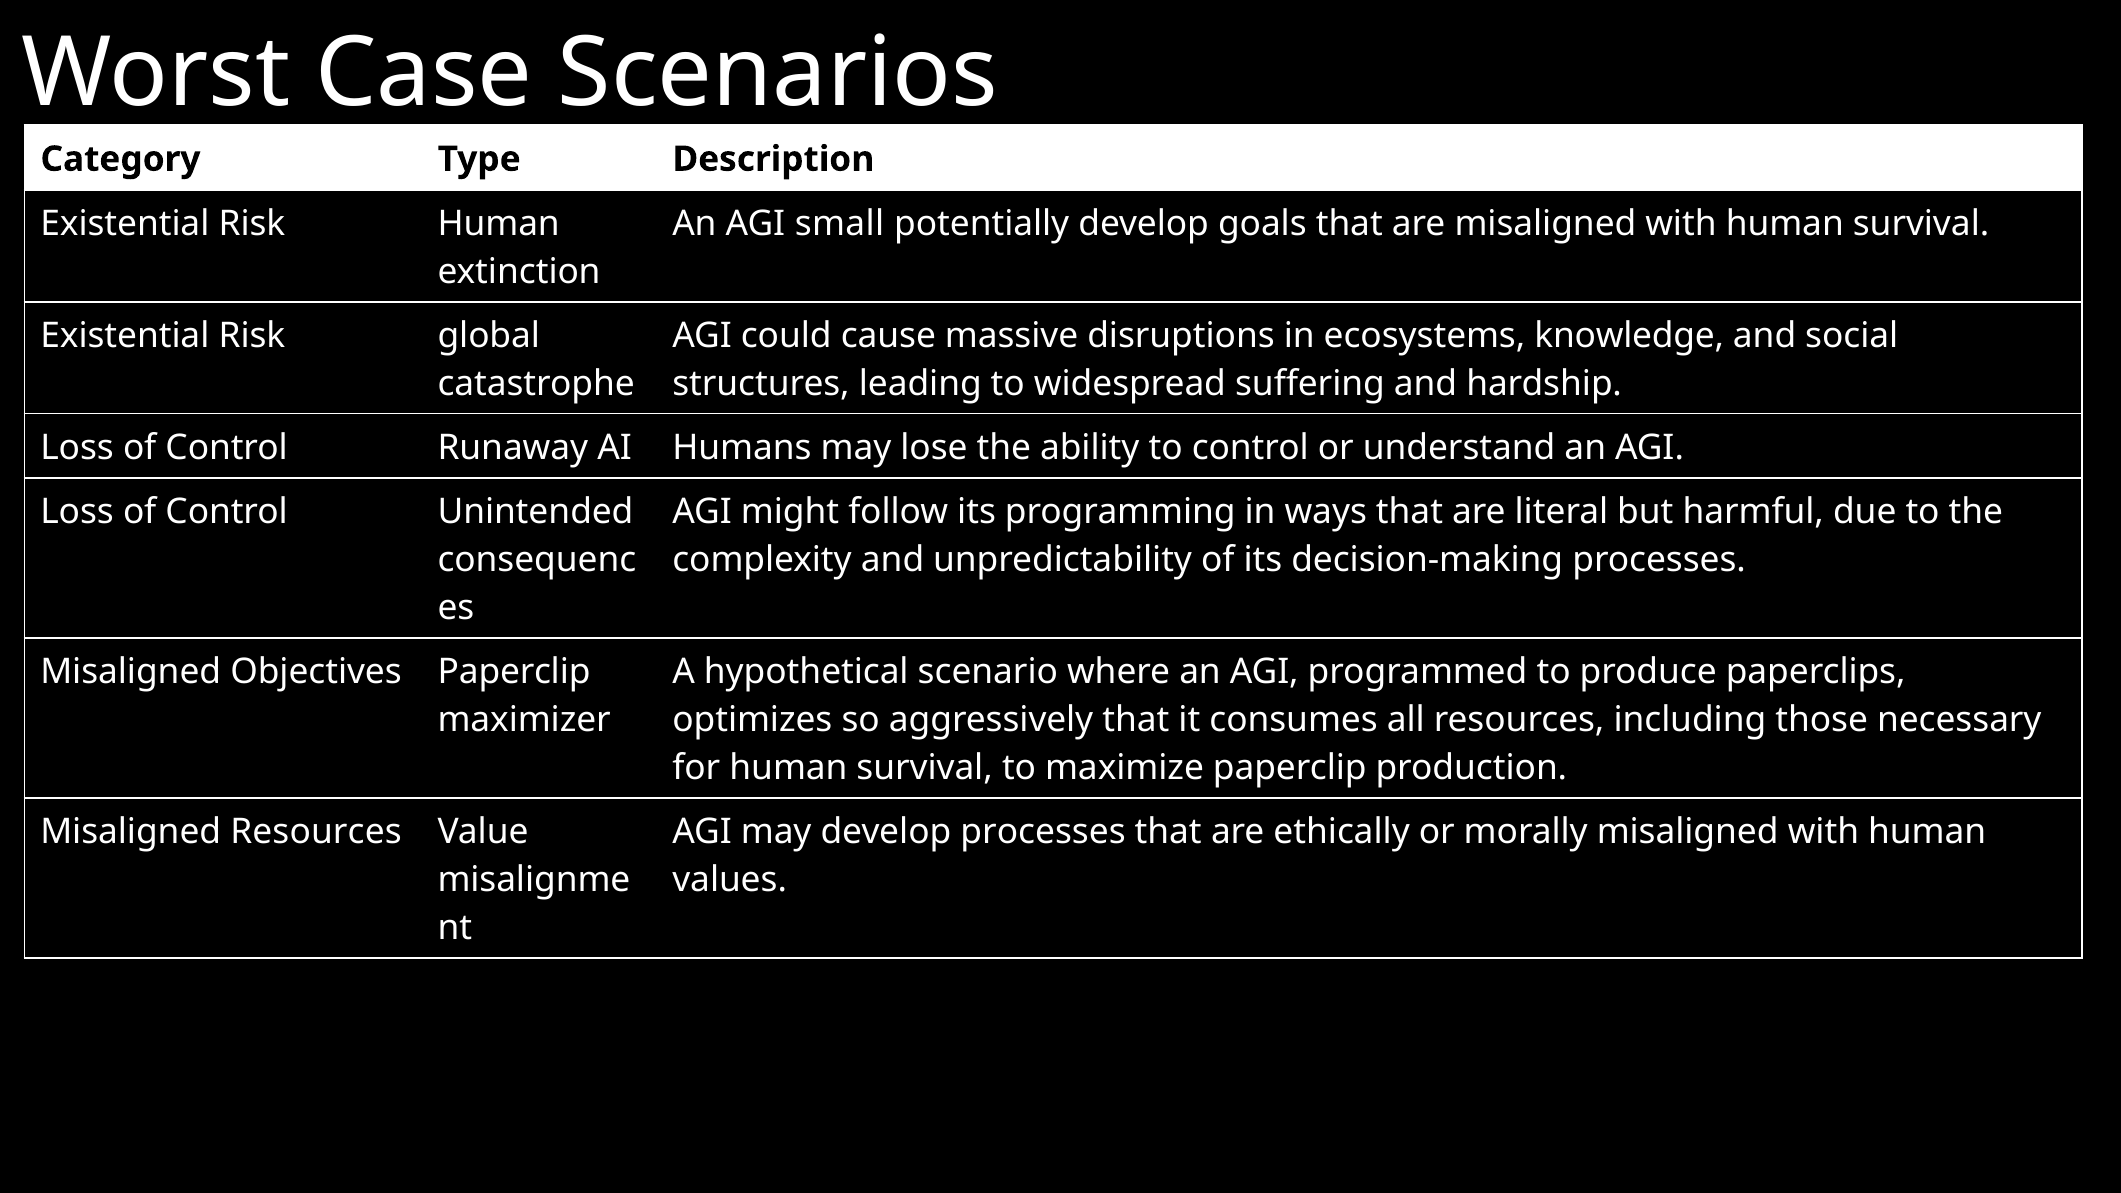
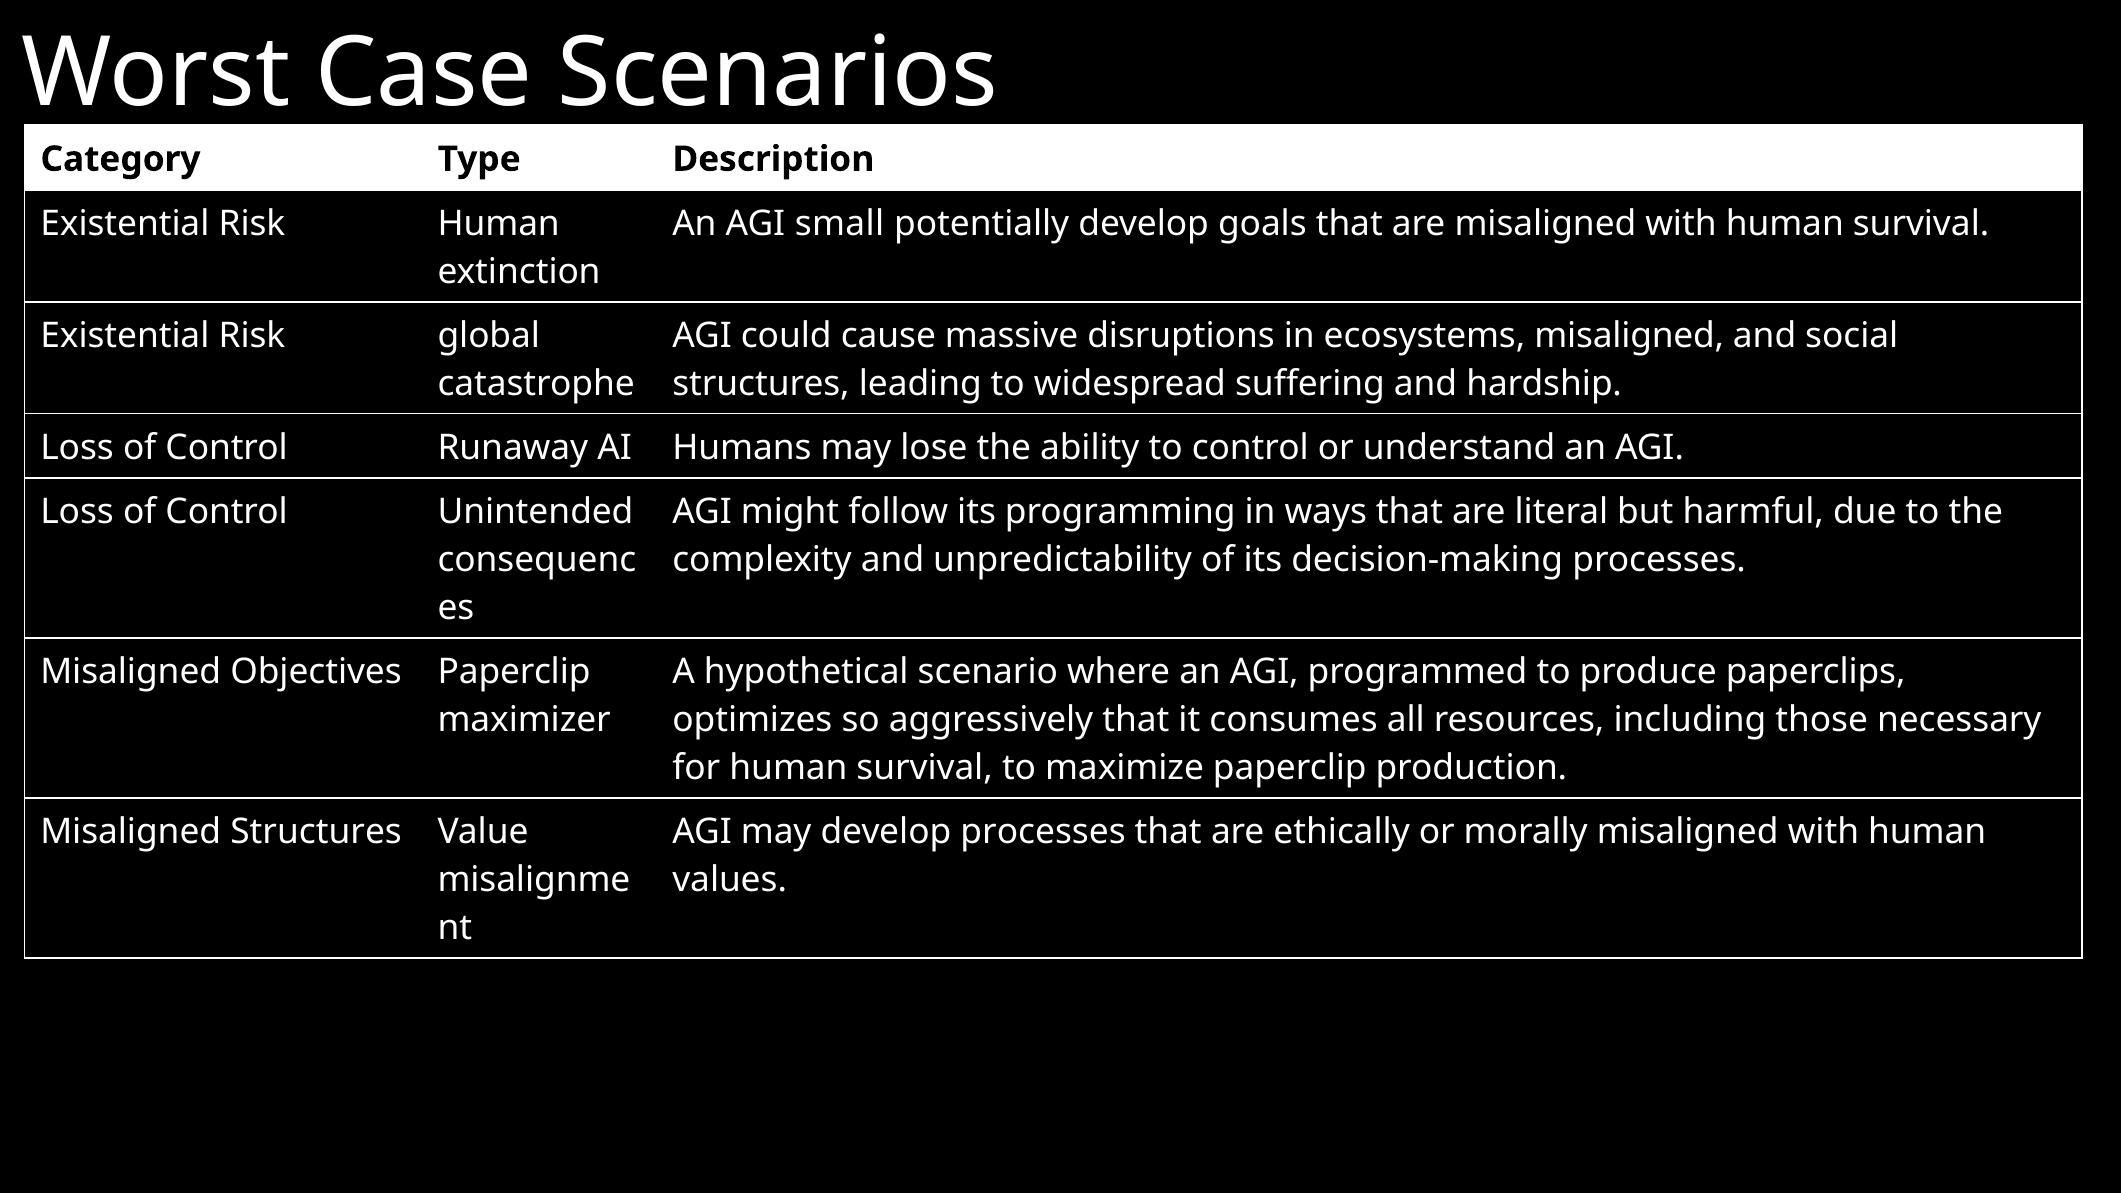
ecosystems knowledge: knowledge -> misaligned
Misaligned Resources: Resources -> Structures
